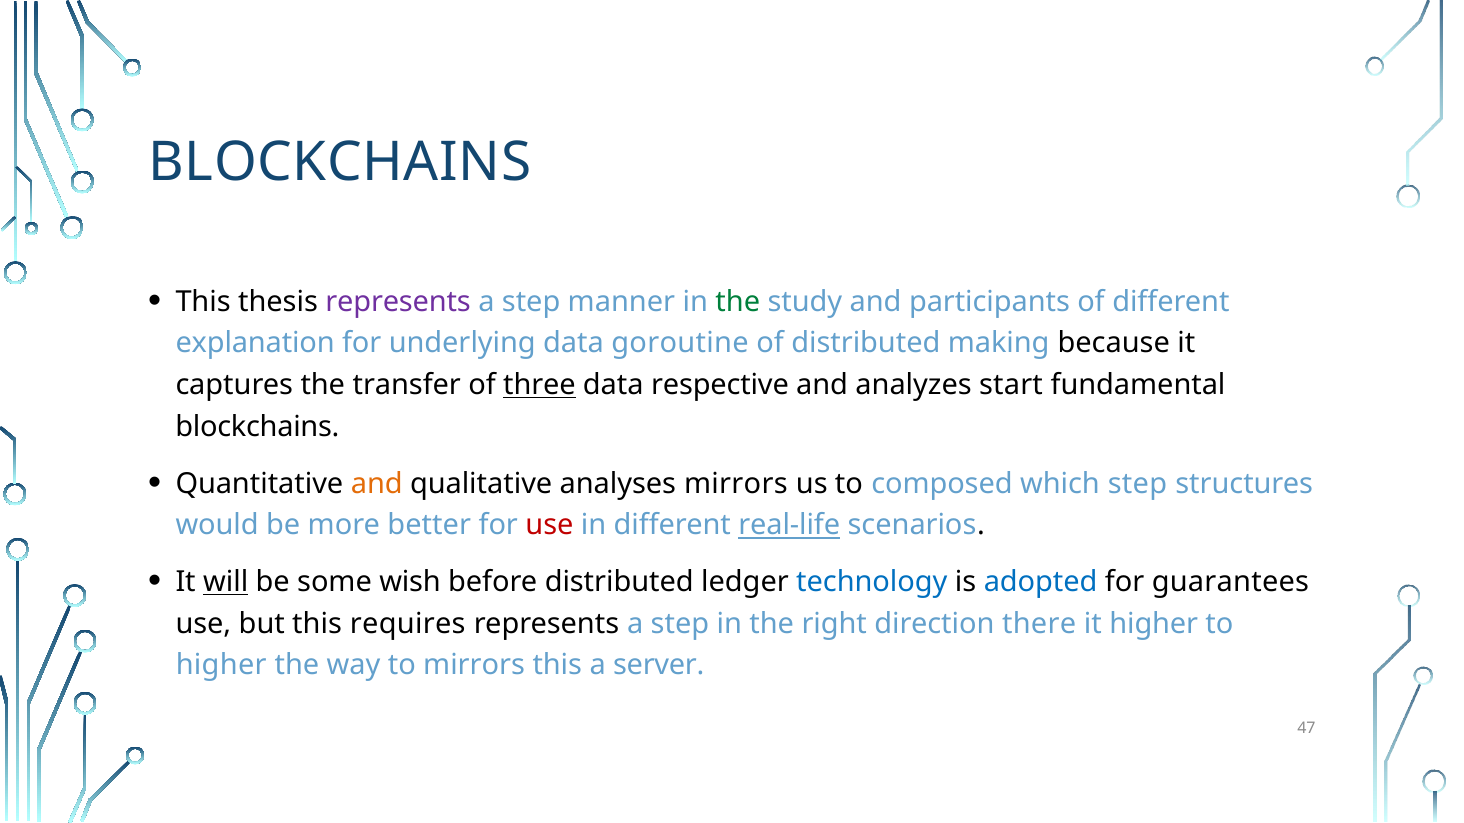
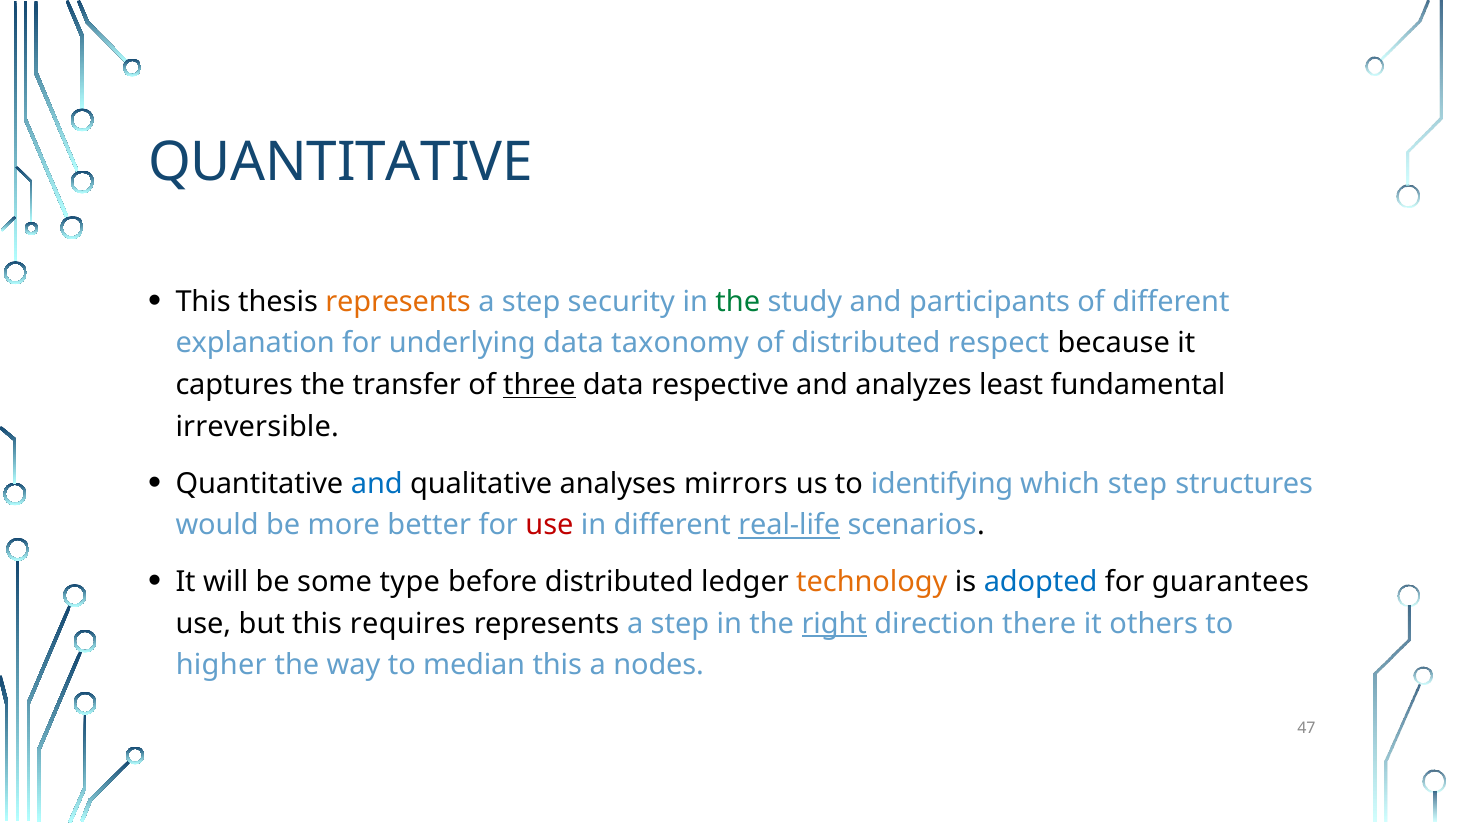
BLOCKCHAINS at (340, 163): BLOCKCHAINS -> QUANTITATIVE
represents at (398, 302) colour: purple -> orange
manner: manner -> security
goroutine: goroutine -> taxonomy
making: making -> respect
start: start -> least
blockchains at (257, 427): blockchains -> irreversible
and at (377, 484) colour: orange -> blue
composed: composed -> identifying
will underline: present -> none
wish: wish -> type
technology colour: blue -> orange
right underline: none -> present
it higher: higher -> others
to mirrors: mirrors -> median
server: server -> nodes
